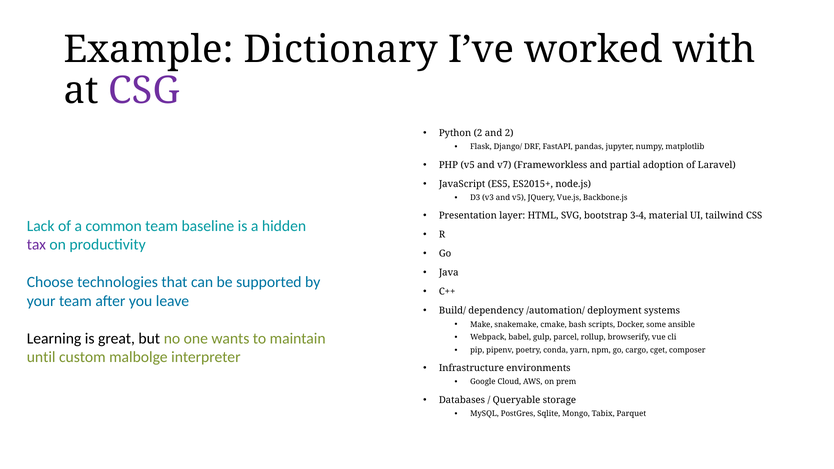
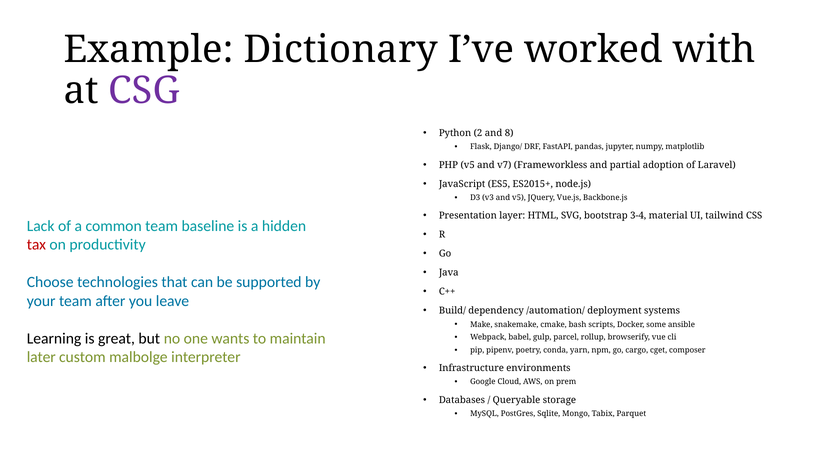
and 2: 2 -> 8
tax colour: purple -> red
until: until -> later
